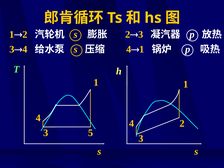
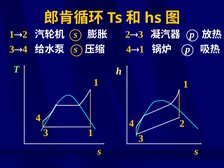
3 5: 5 -> 1
